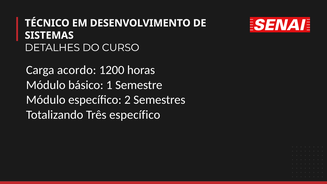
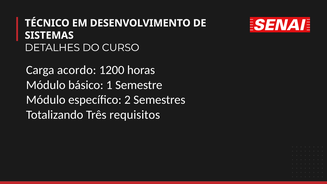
Três específico: específico -> requisitos
